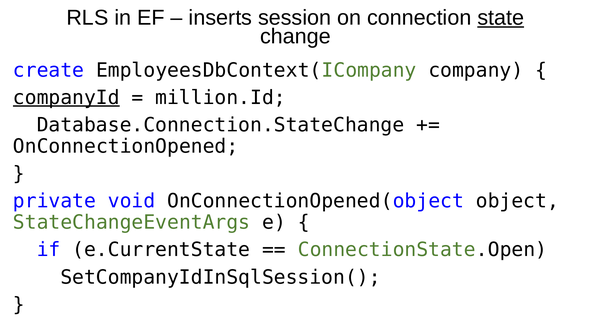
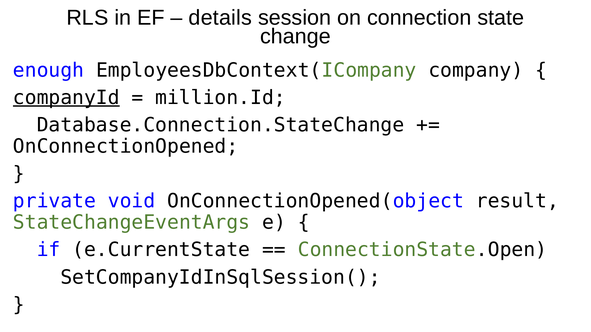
inserts: inserts -> details
state underline: present -> none
create: create -> enough
object: object -> result
